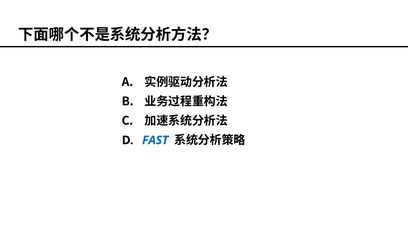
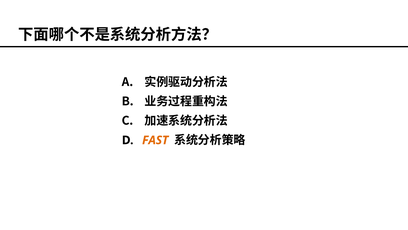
FAST colour: blue -> orange
